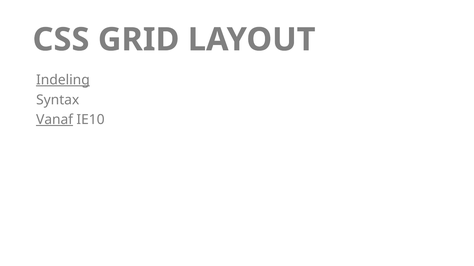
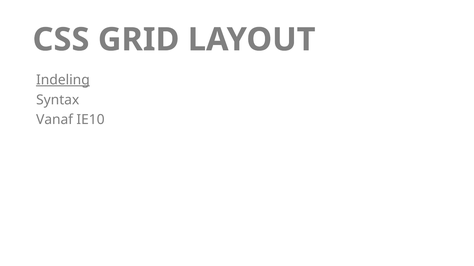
Vanaf underline: present -> none
